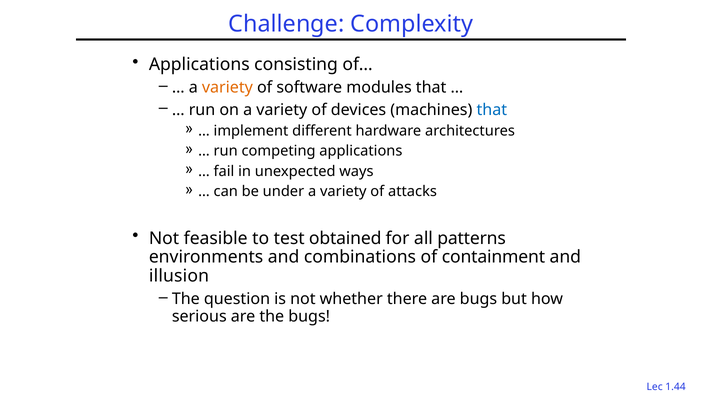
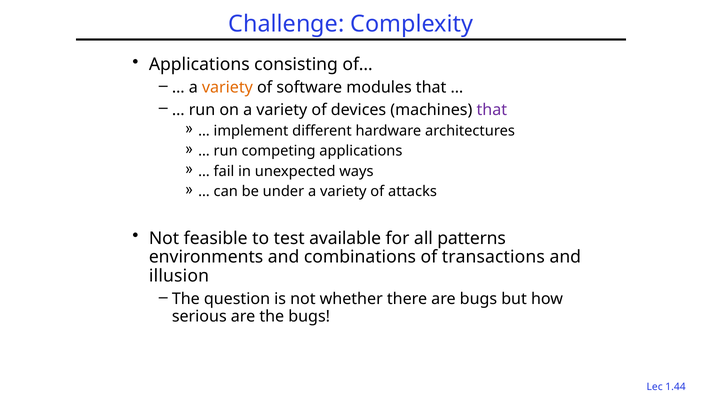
that at (492, 110) colour: blue -> purple
obtained: obtained -> available
containment: containment -> transactions
